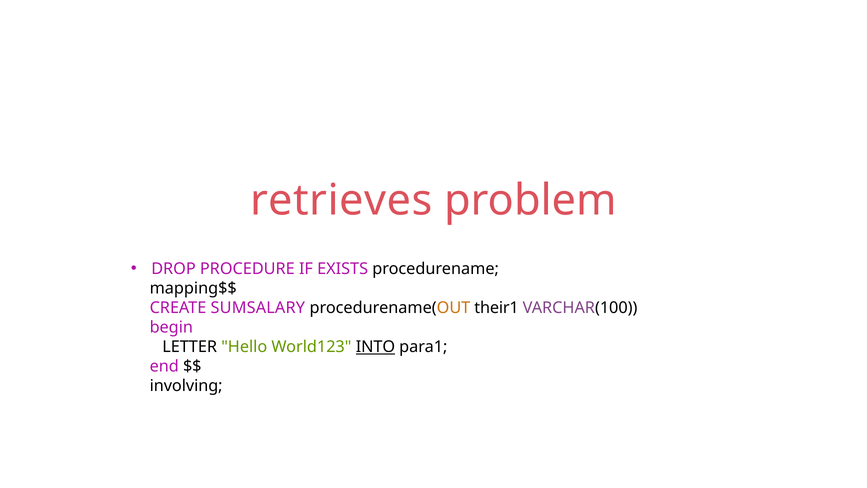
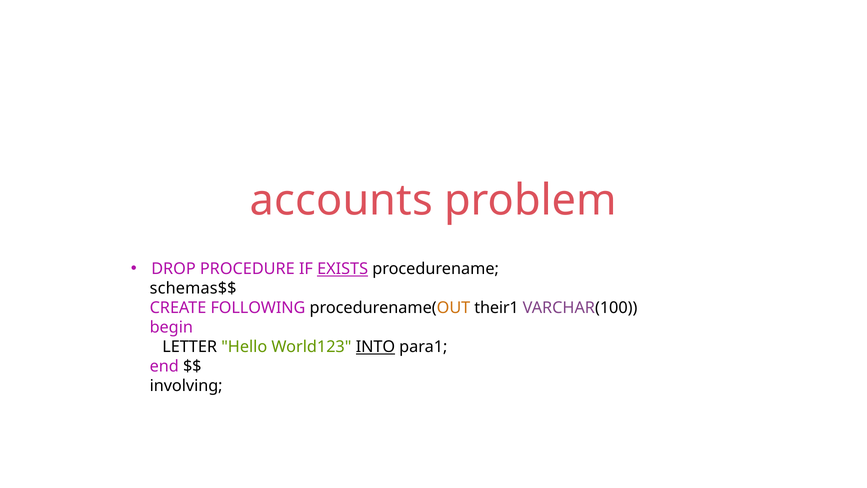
retrieves: retrieves -> accounts
EXISTS underline: none -> present
mapping$$: mapping$$ -> schemas$$
SUMSALARY: SUMSALARY -> FOLLOWING
